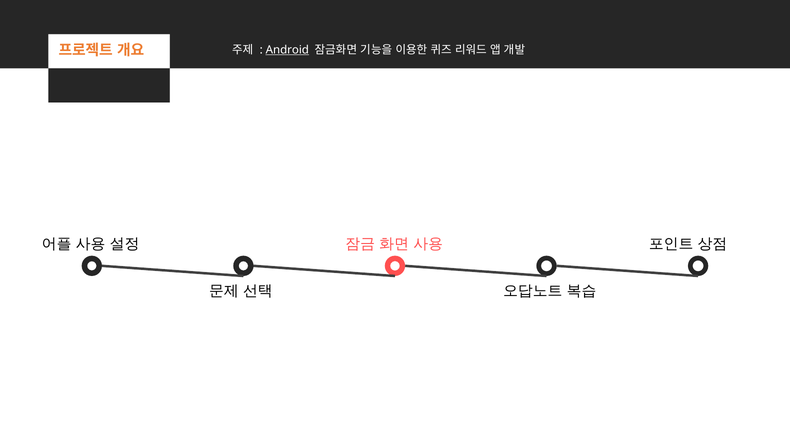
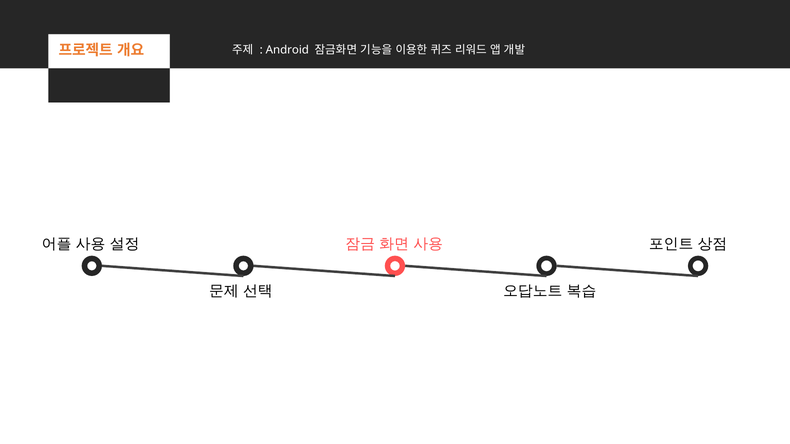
Android underline: present -> none
